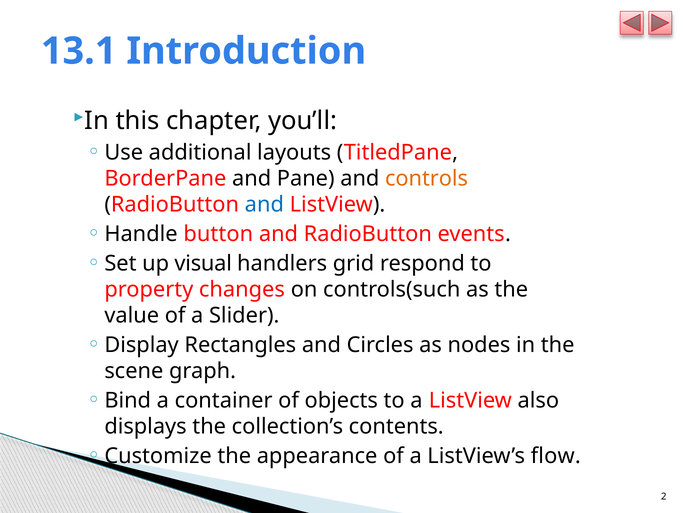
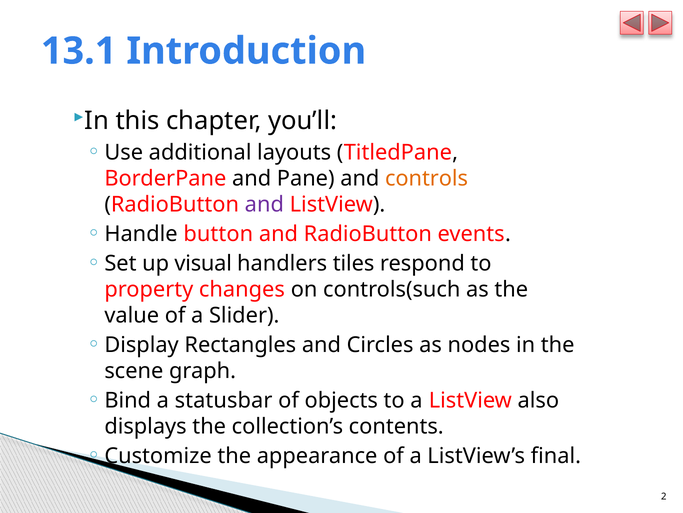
and at (264, 204) colour: blue -> purple
grid: grid -> tiles
container: container -> statusbar
flow: flow -> final
